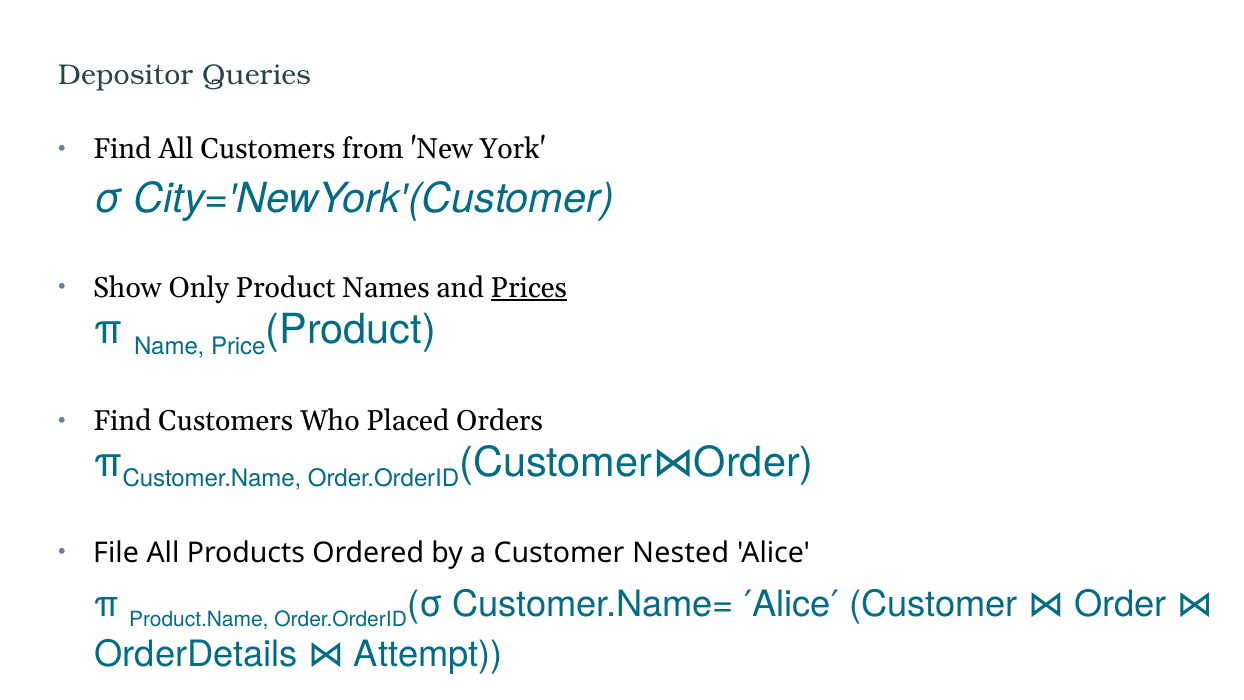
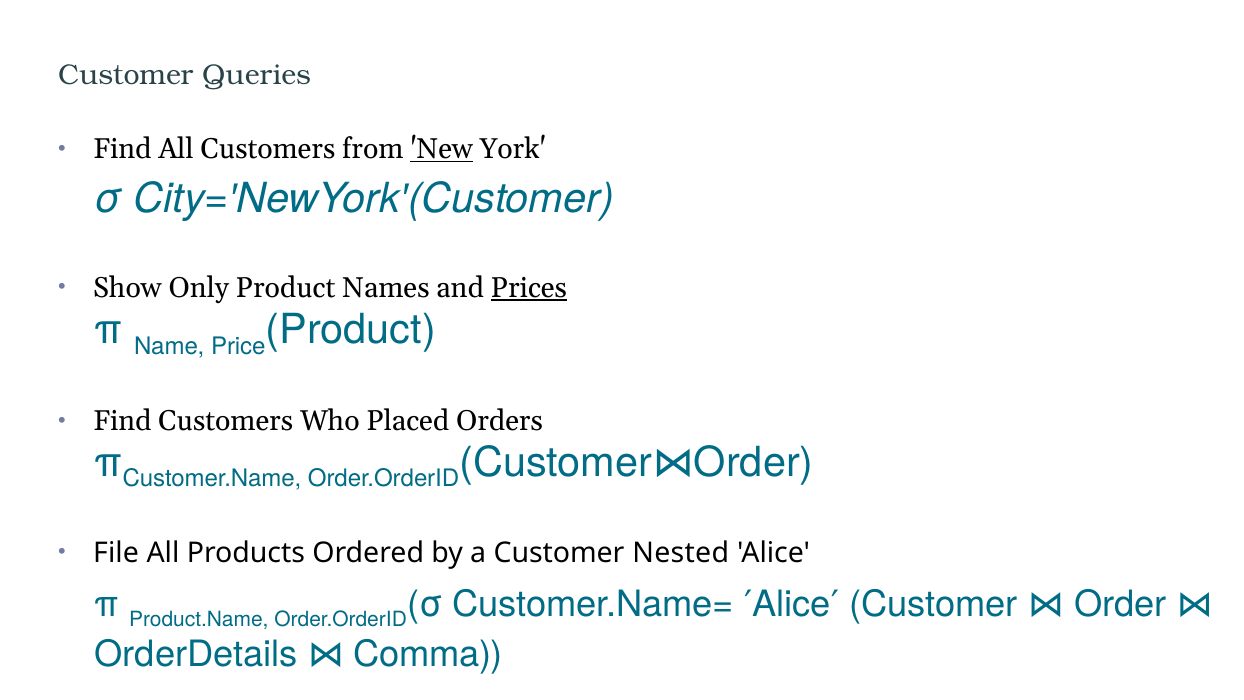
Depositor at (126, 75): Depositor -> Customer
New underline: none -> present
Attempt: Attempt -> Comma
